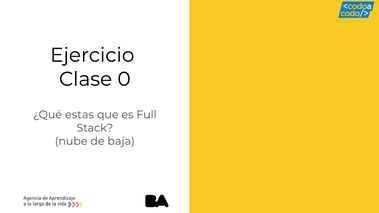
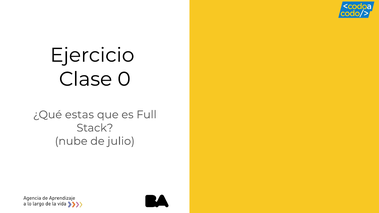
baja: baja -> julio
